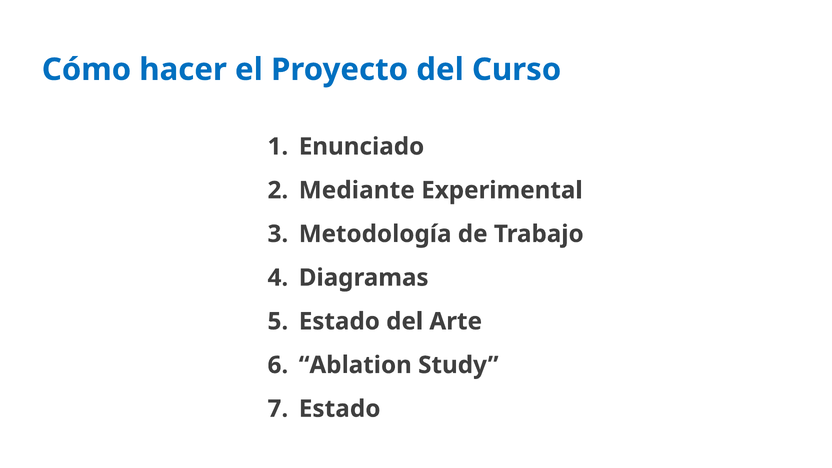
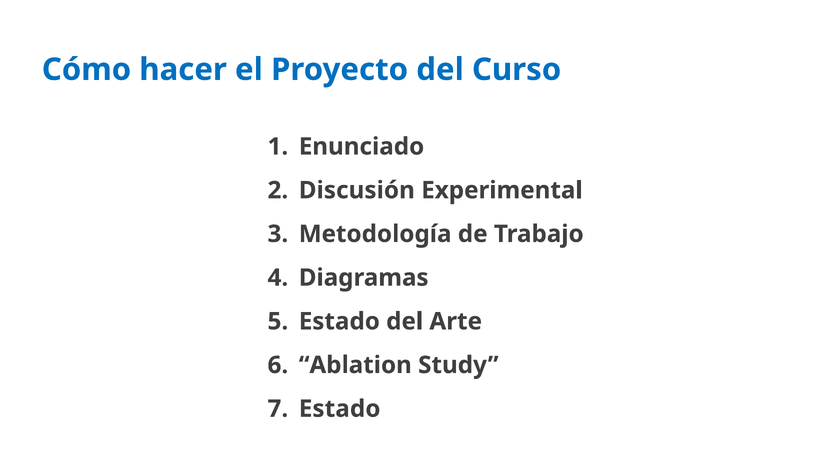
Mediante: Mediante -> Discusión
